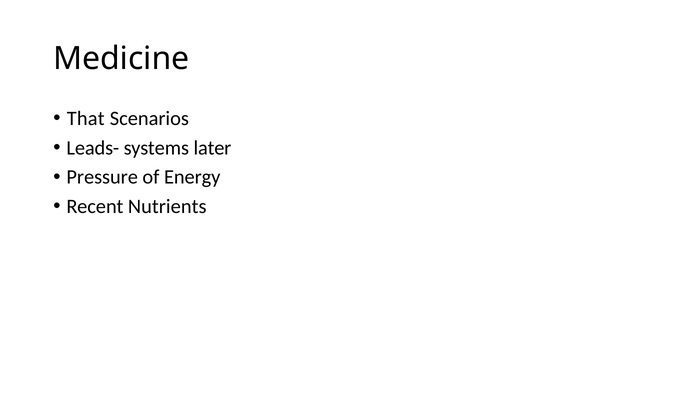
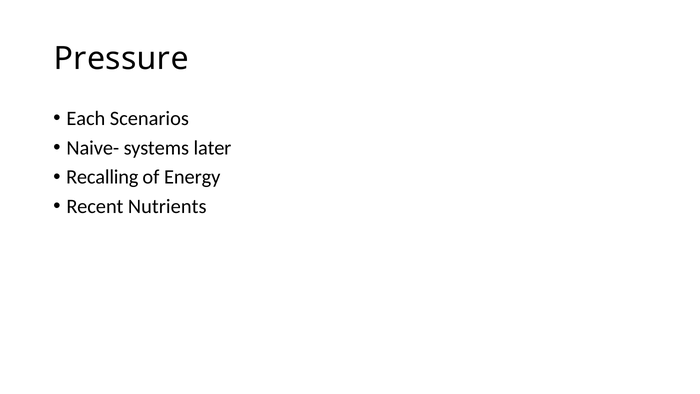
Medicine: Medicine -> Pressure
That: That -> Each
Leads-: Leads- -> Naive-
Pressure: Pressure -> Recalling
